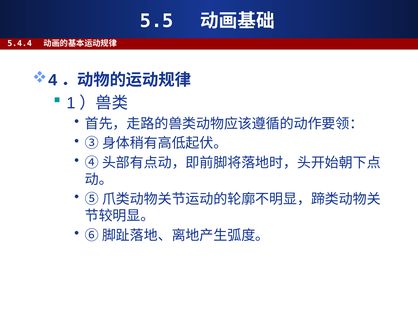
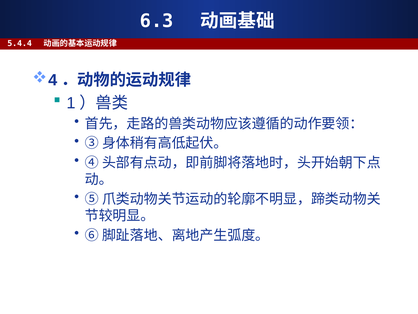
5.5: 5.5 -> 6.3
